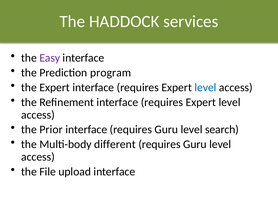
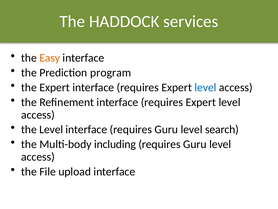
Easy colour: purple -> orange
the Prior: Prior -> Level
different: different -> including
